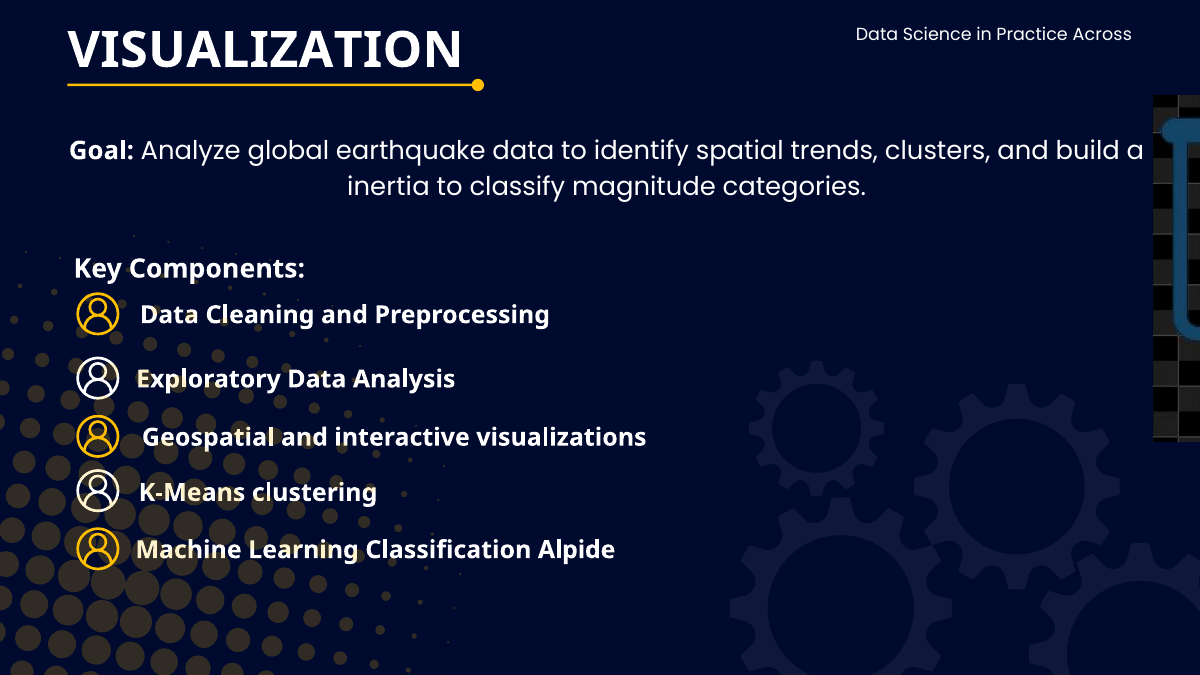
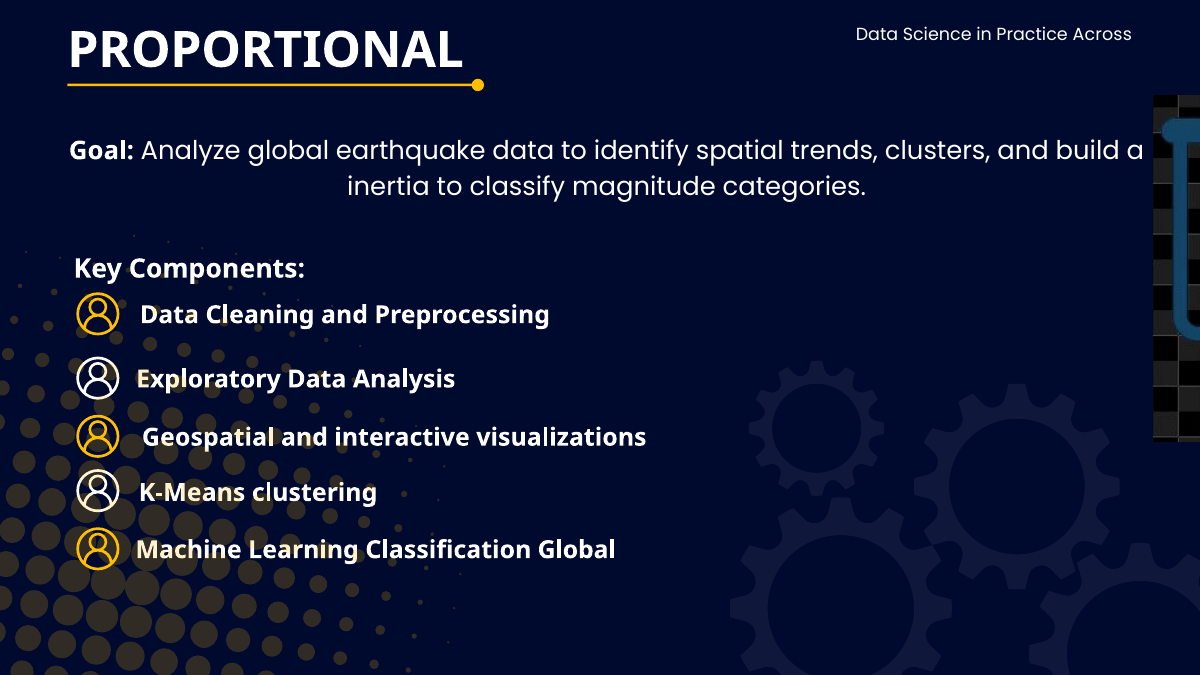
VISUALIZATION: VISUALIZATION -> PROPORTIONAL
Alpide at (577, 550): Alpide -> Global
